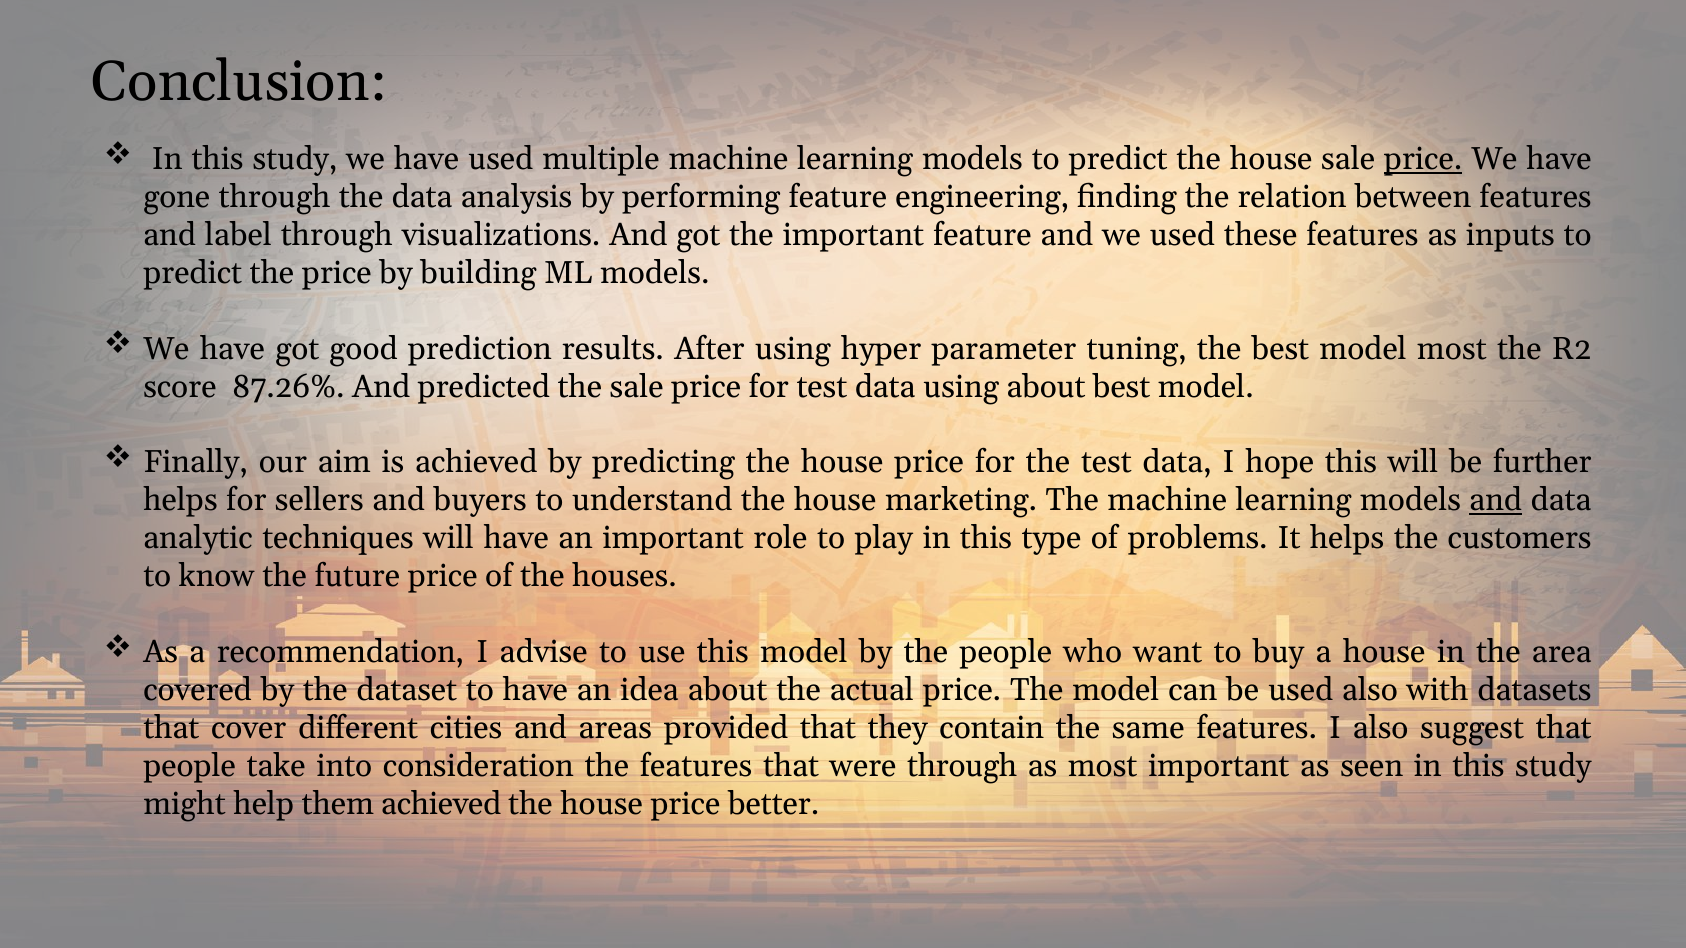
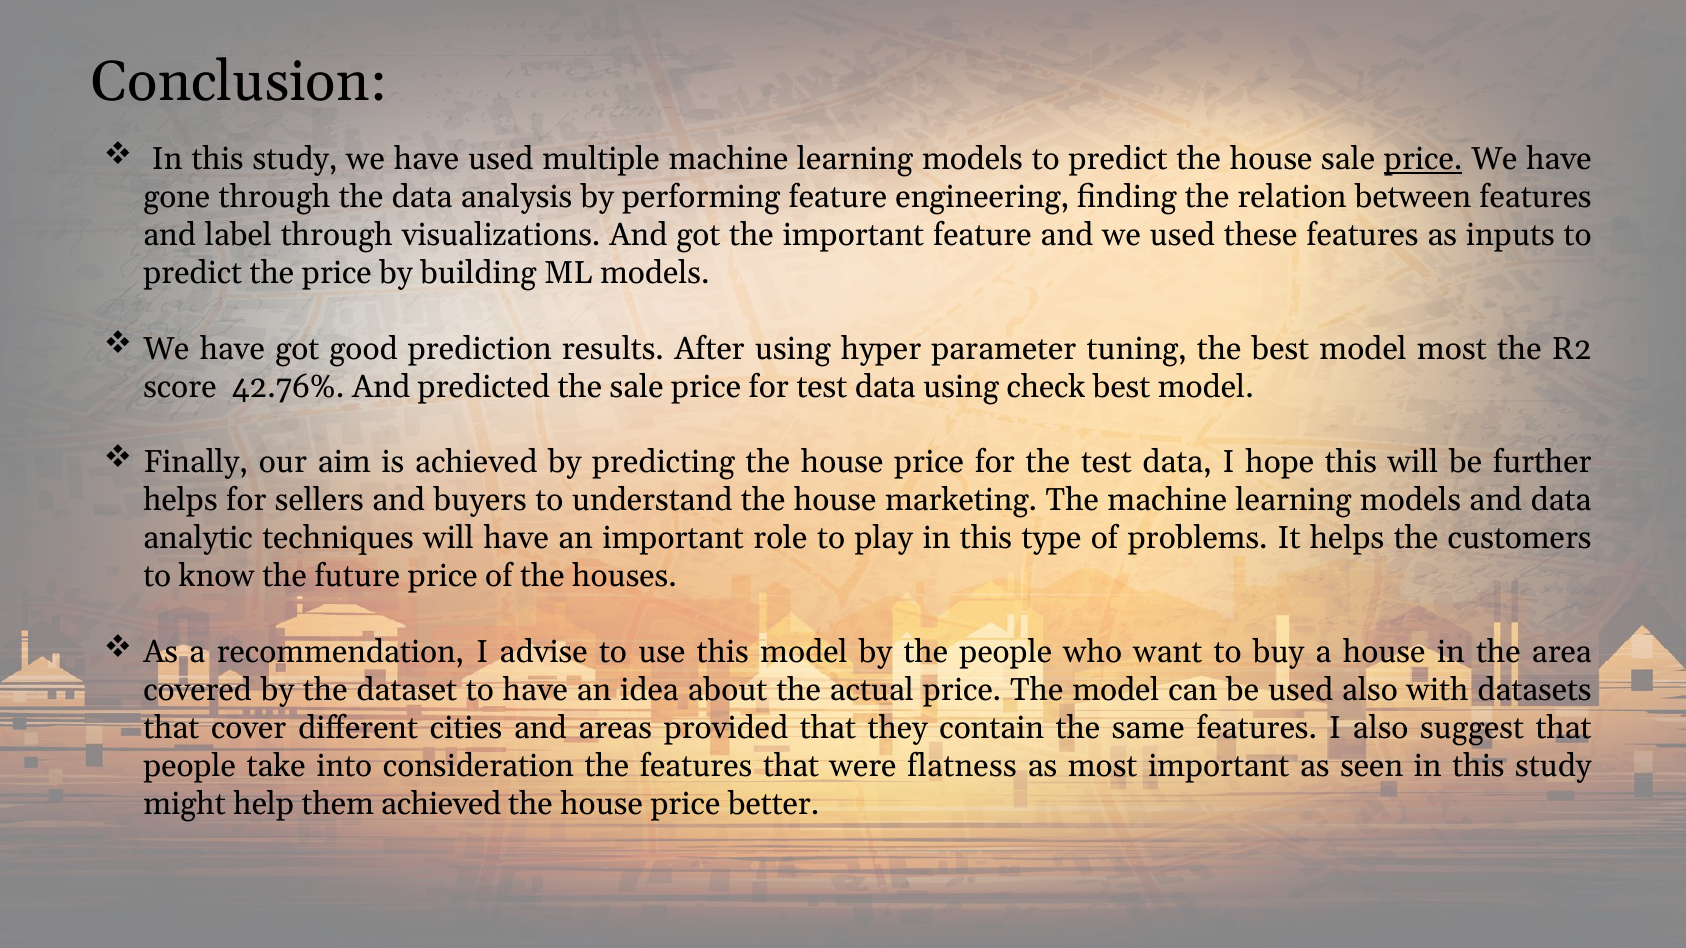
87.26%: 87.26% -> 42.76%
using about: about -> check
and at (1496, 501) underline: present -> none
were through: through -> flatness
